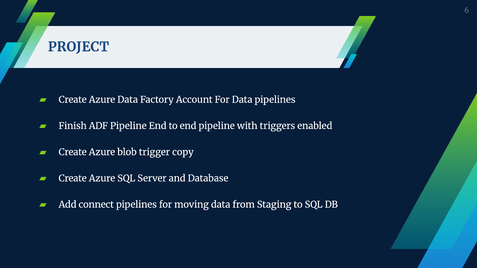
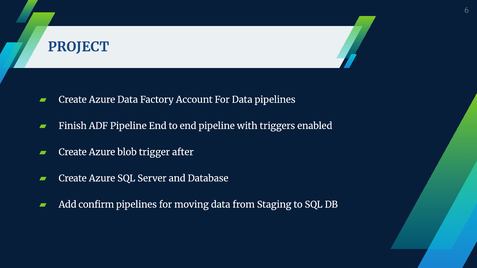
copy: copy -> after
connect: connect -> confirm
